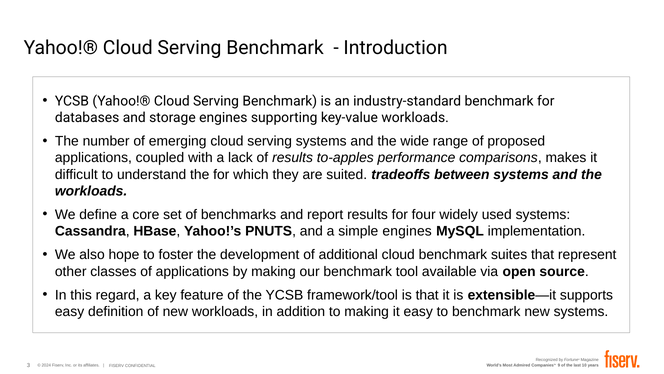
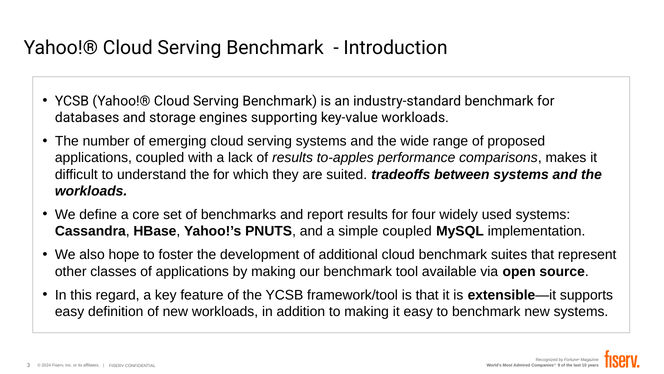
simple engines: engines -> coupled
